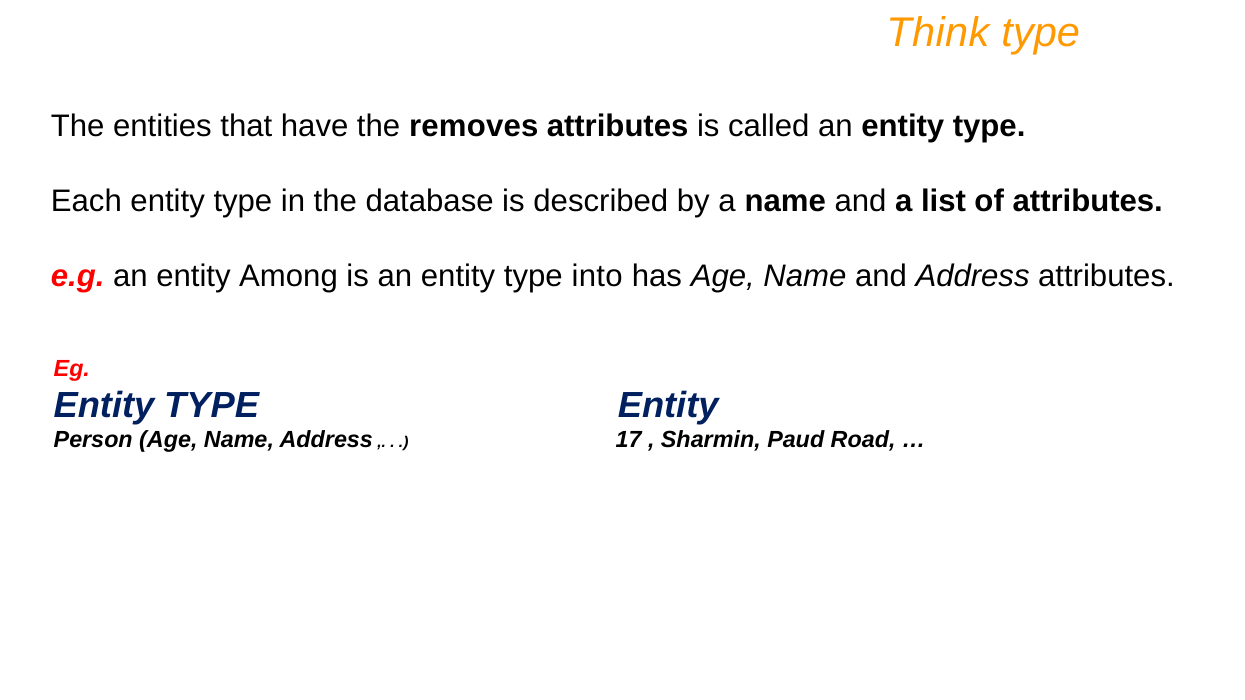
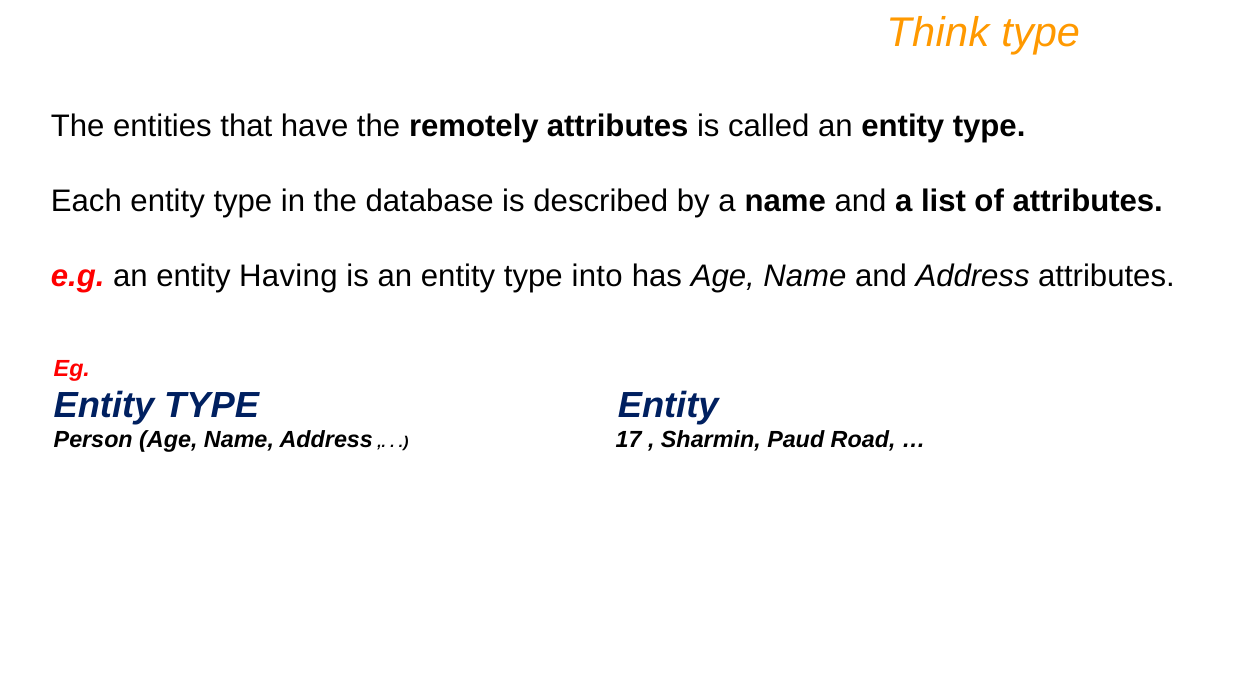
removes: removes -> remotely
Among: Among -> Having
